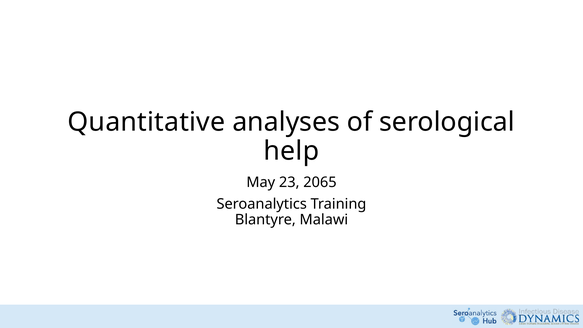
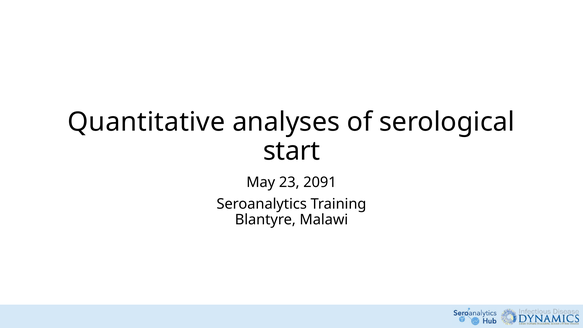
help: help -> start
2065: 2065 -> 2091
